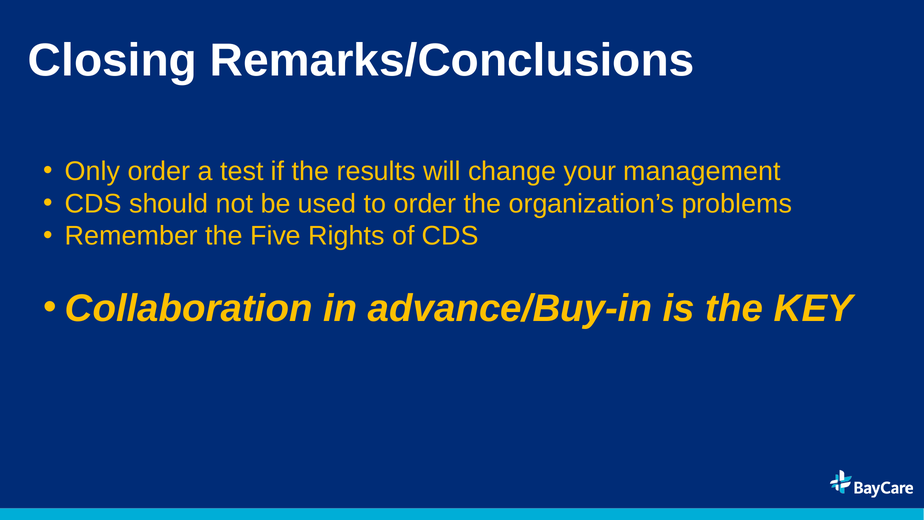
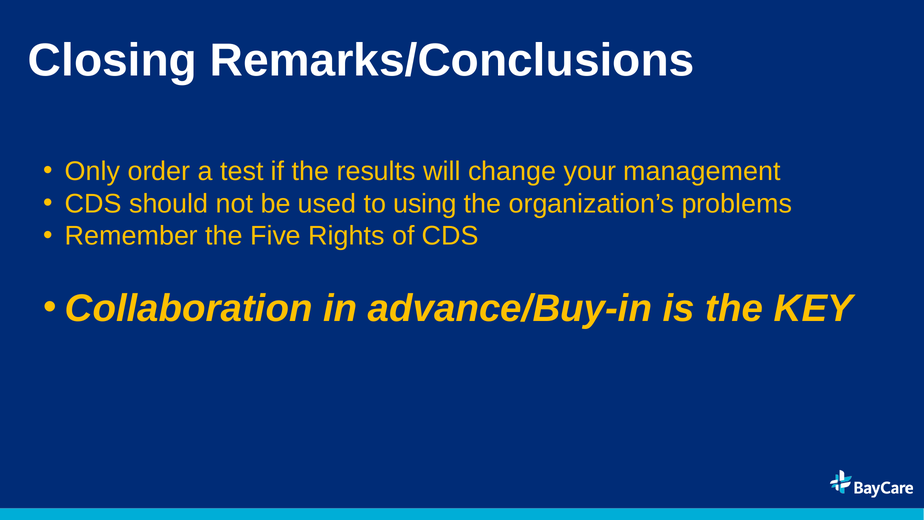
to order: order -> using
